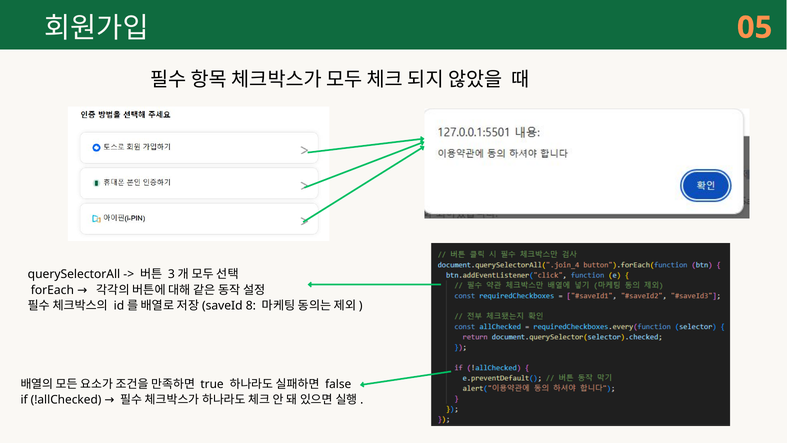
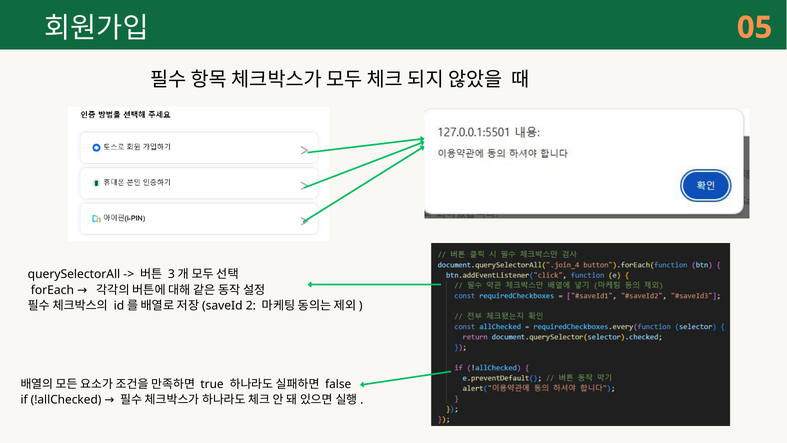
8: 8 -> 2
